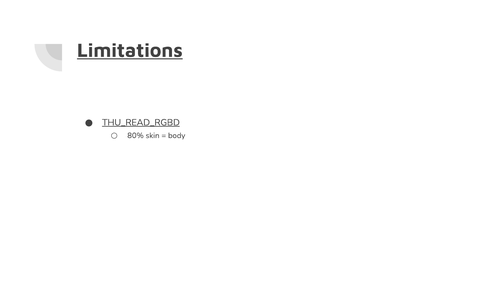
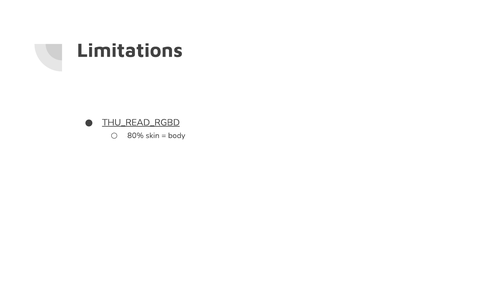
Limitations underline: present -> none
